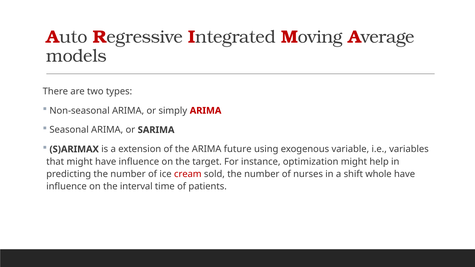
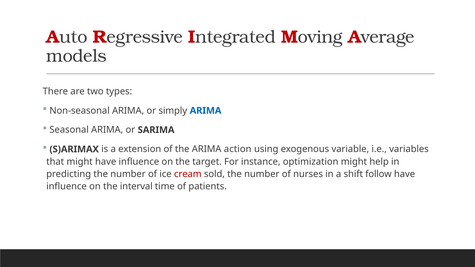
ARIMA at (206, 111) colour: red -> blue
future: future -> action
whole: whole -> follow
